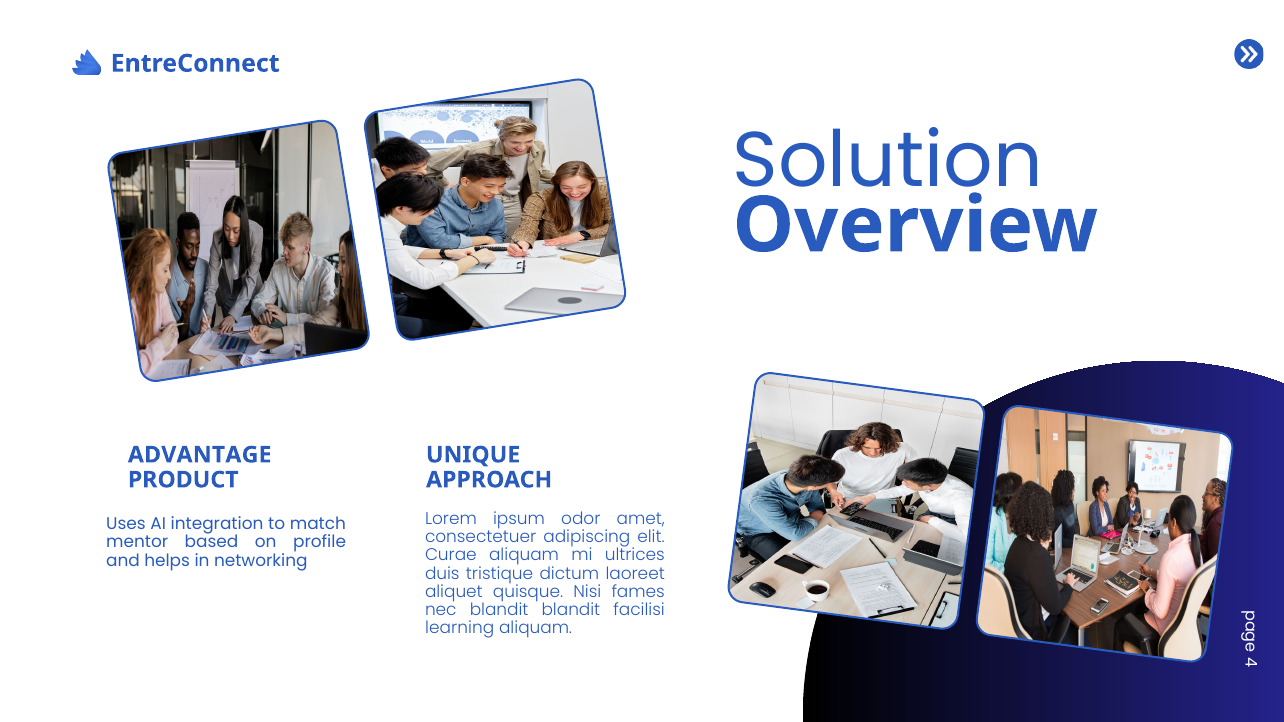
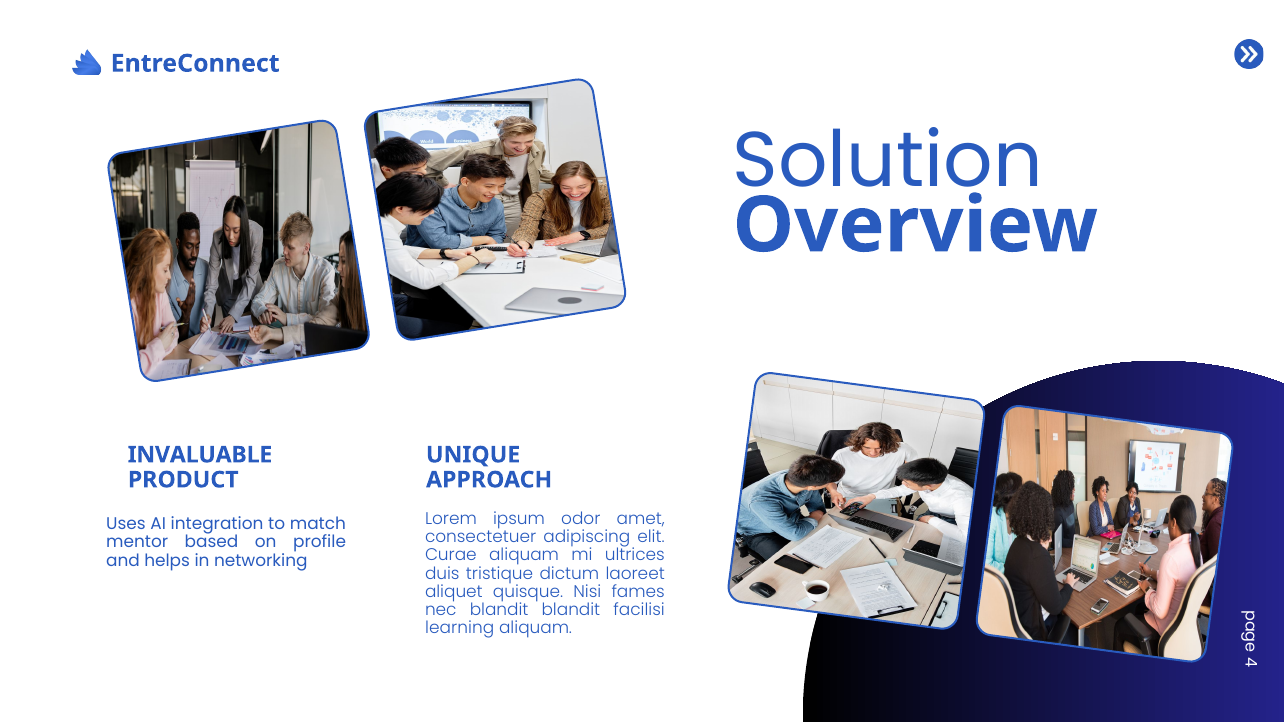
ADVANTAGE: ADVANTAGE -> INVALUABLE
